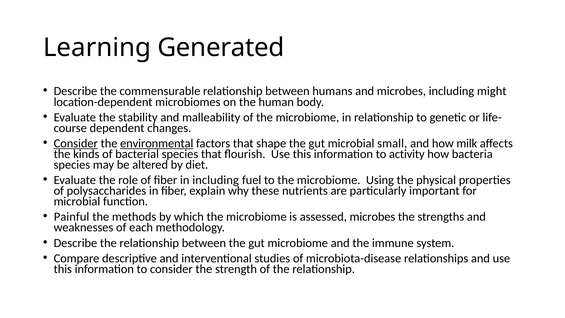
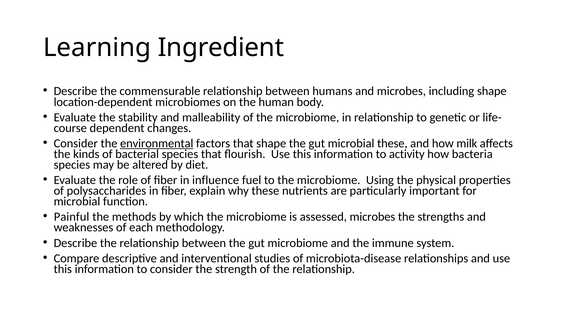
Generated: Generated -> Ingredient
including might: might -> shape
Consider at (76, 143) underline: present -> none
microbial small: small -> these
in including: including -> influence
